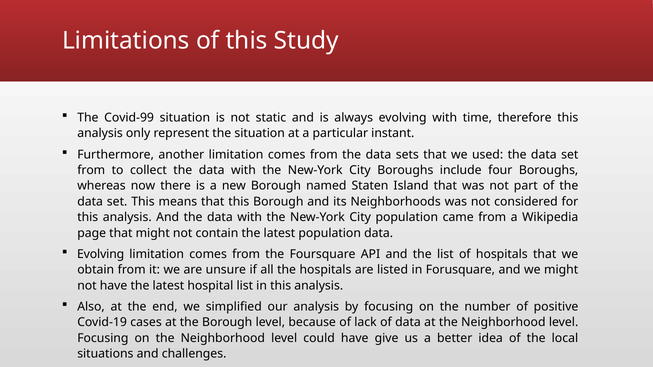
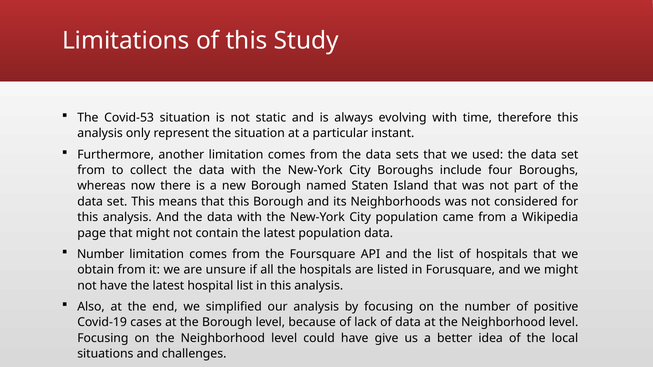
Covid-99: Covid-99 -> Covid-53
Evolving at (101, 254): Evolving -> Number
